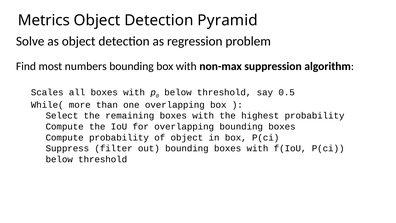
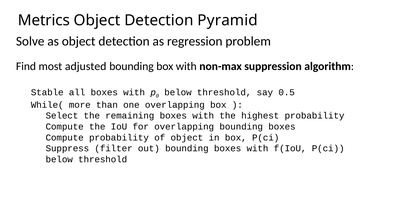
numbers: numbers -> adjusted
Scales: Scales -> Stable
